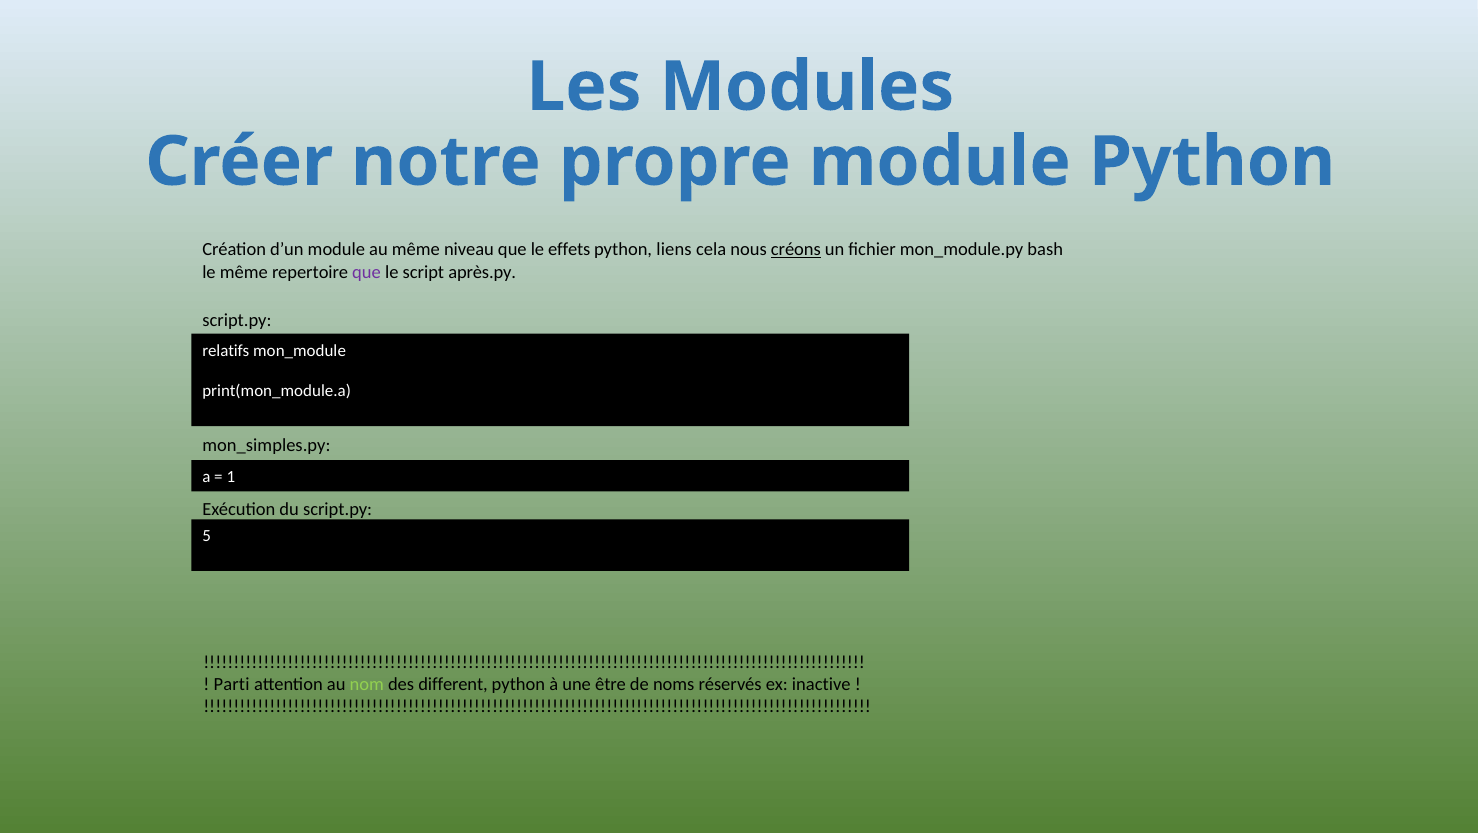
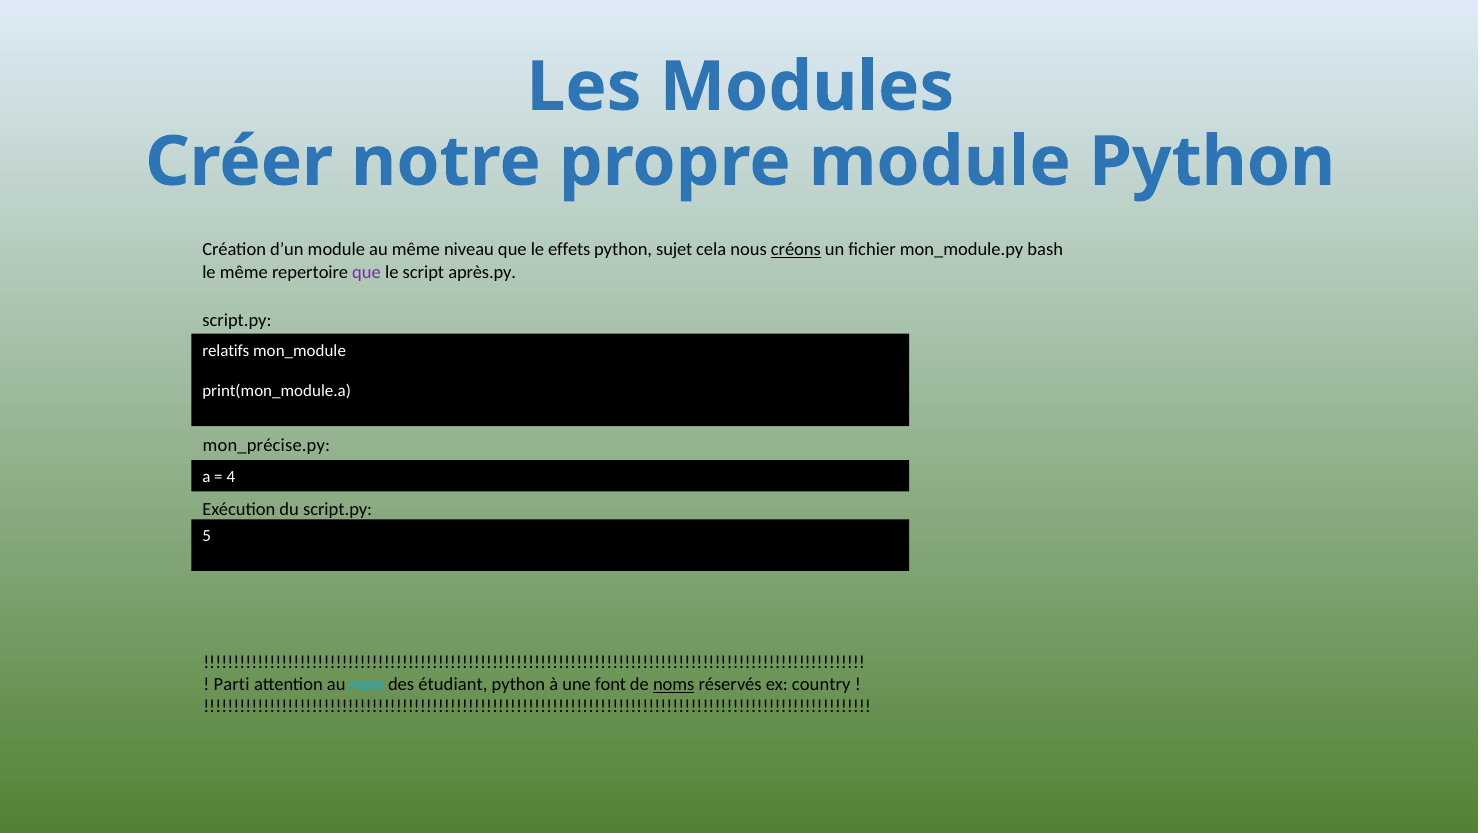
liens: liens -> sujet
mon_simples.py: mon_simples.py -> mon_précise.py
1: 1 -> 4
nom colour: light green -> light blue
different: different -> étudiant
être: être -> font
noms underline: none -> present
inactive: inactive -> country
